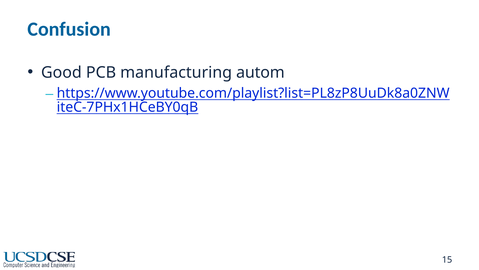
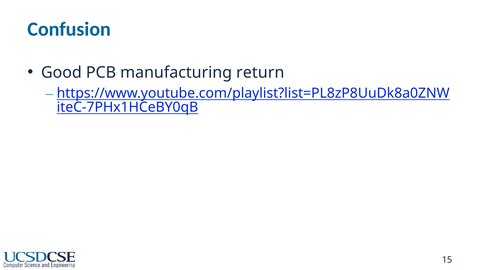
autom: autom -> return
